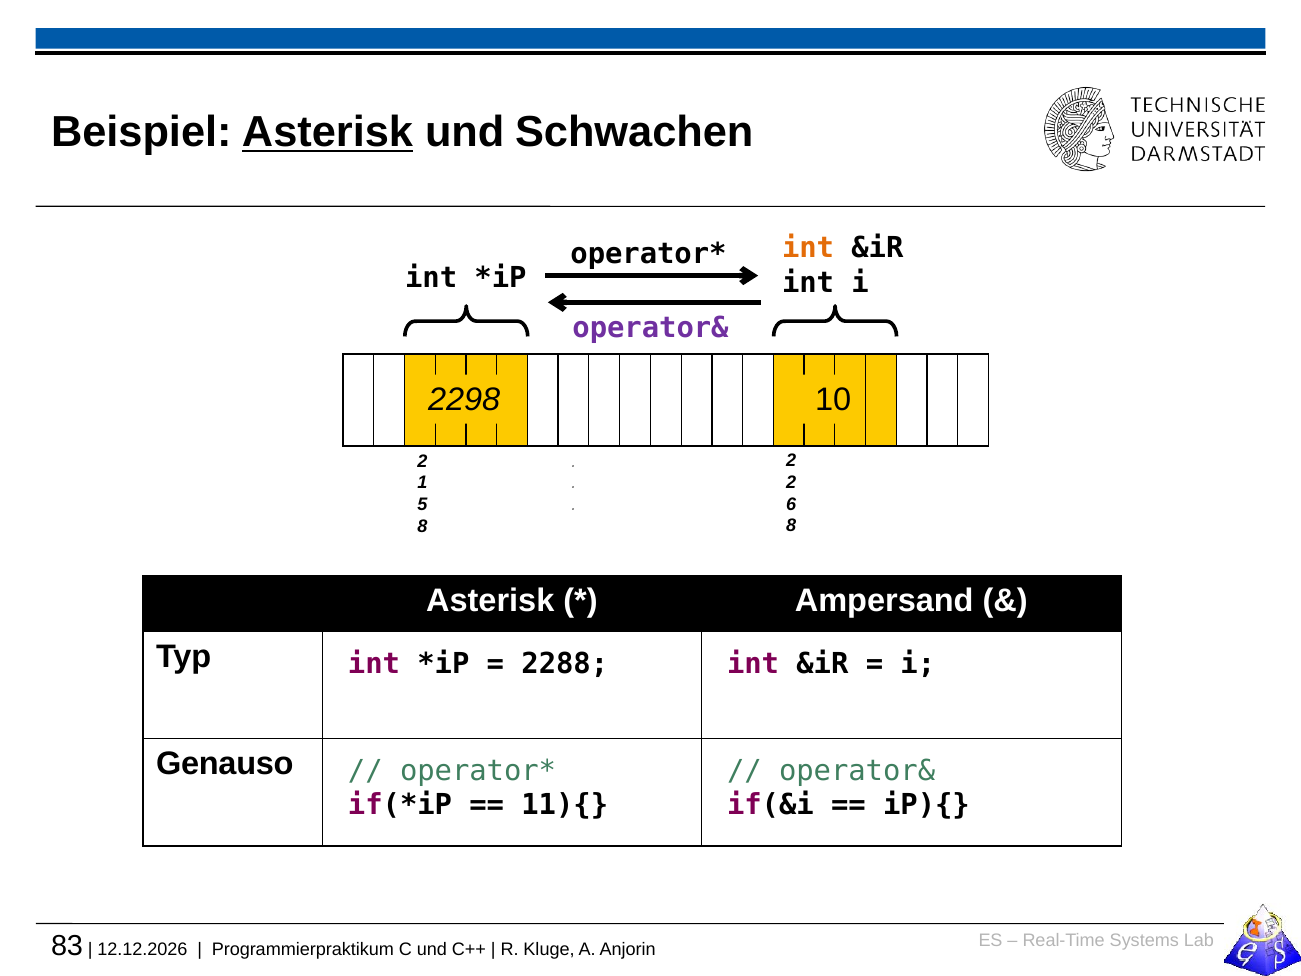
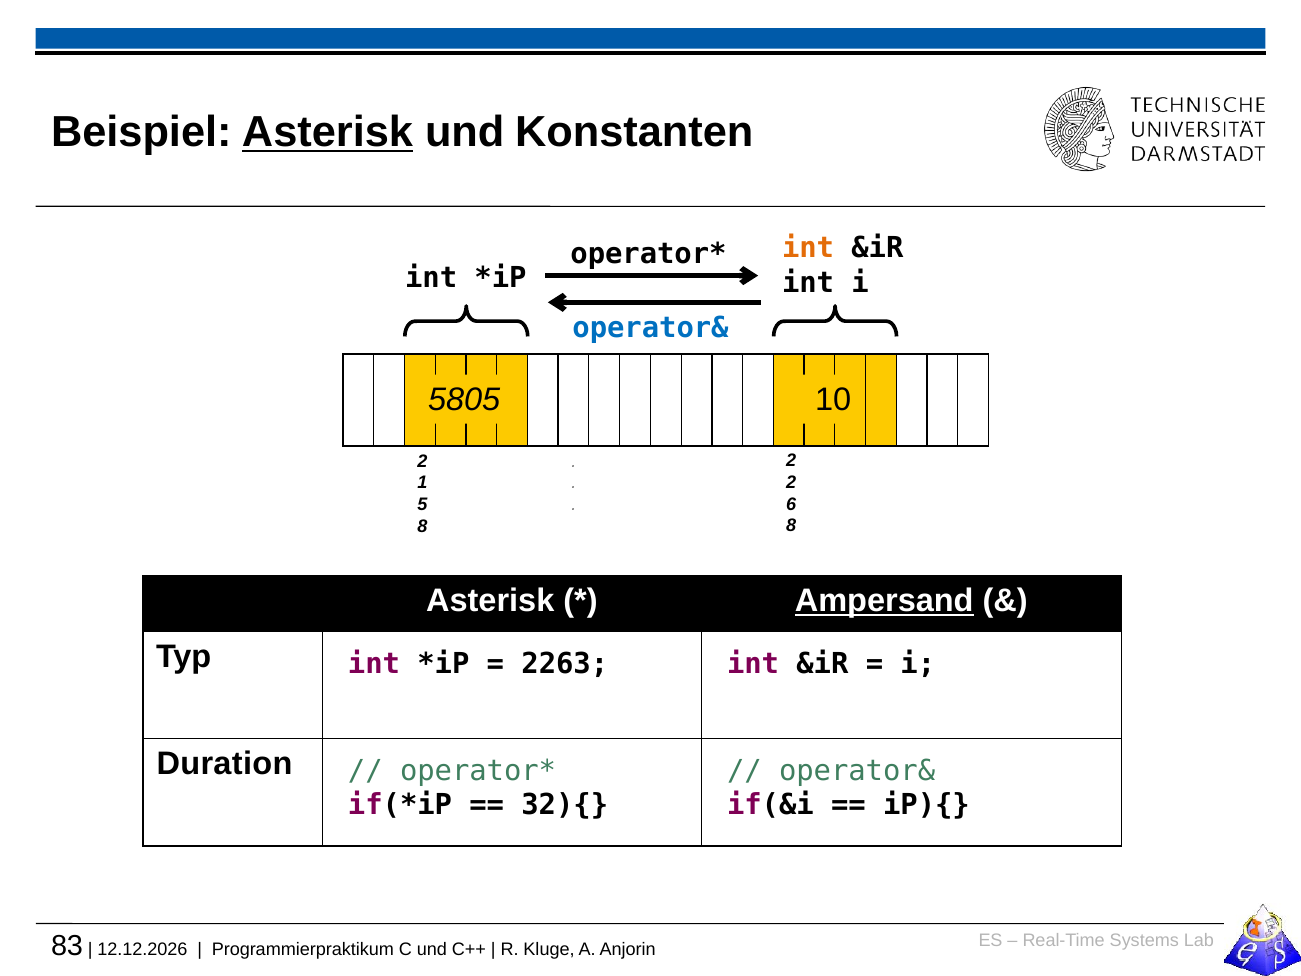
Schwachen: Schwachen -> Konstanten
operator& at (651, 328) colour: purple -> blue
2298: 2298 -> 5805
Ampersand underline: none -> present
2288: 2288 -> 2263
Genauso: Genauso -> Duration
11){: 11){ -> 32){
